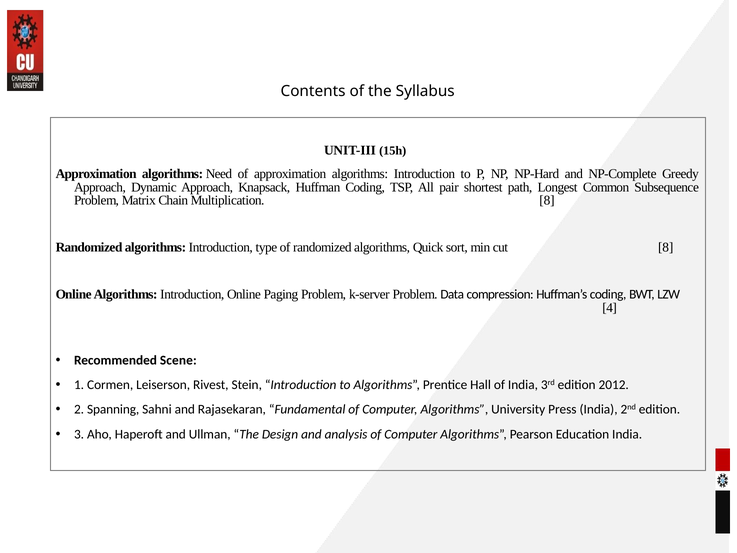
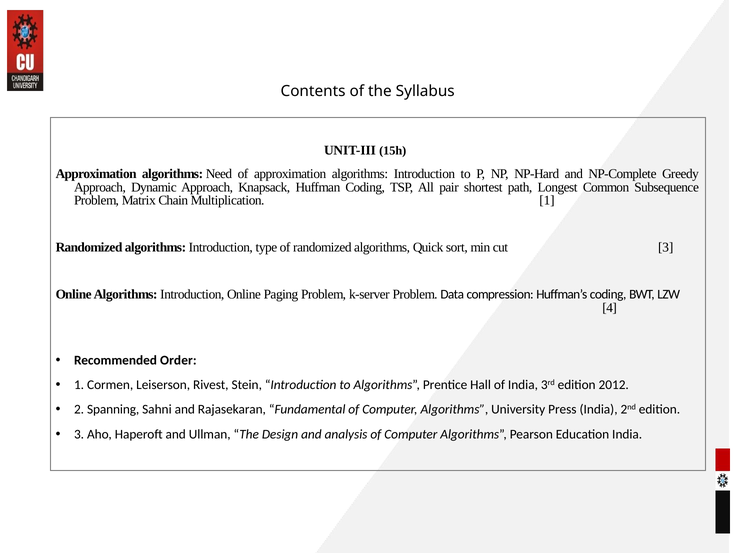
Multiplication 8: 8 -> 1
cut 8: 8 -> 3
Scene: Scene -> Order
